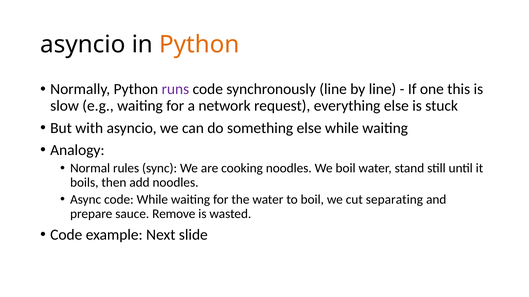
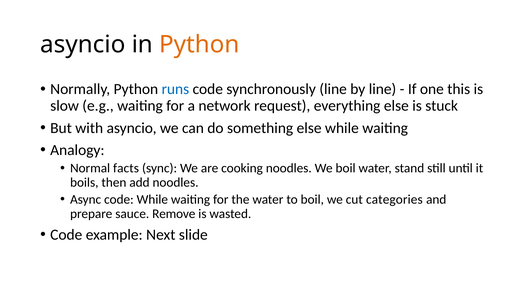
runs colour: purple -> blue
rules: rules -> facts
separating: separating -> categories
